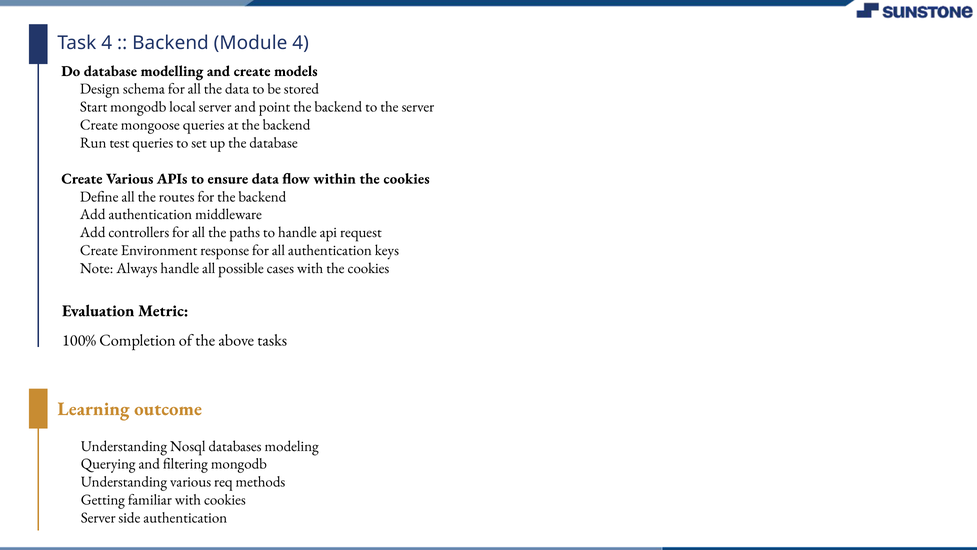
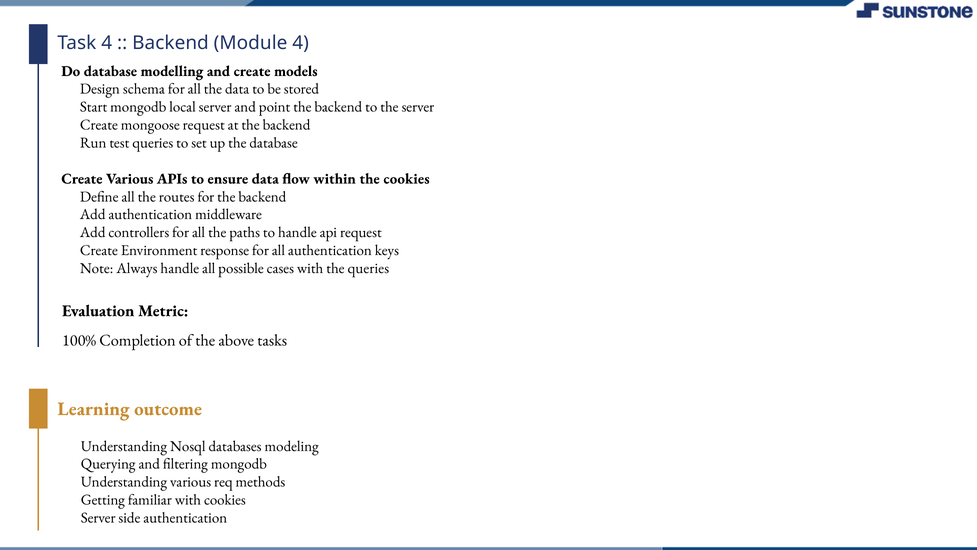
mongoose queries: queries -> request
with the cookies: cookies -> queries
